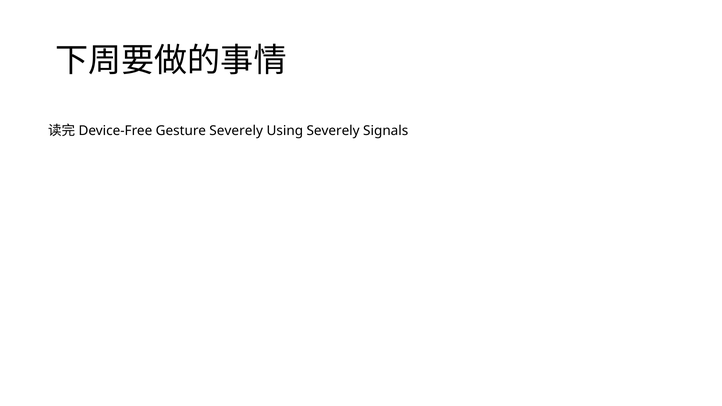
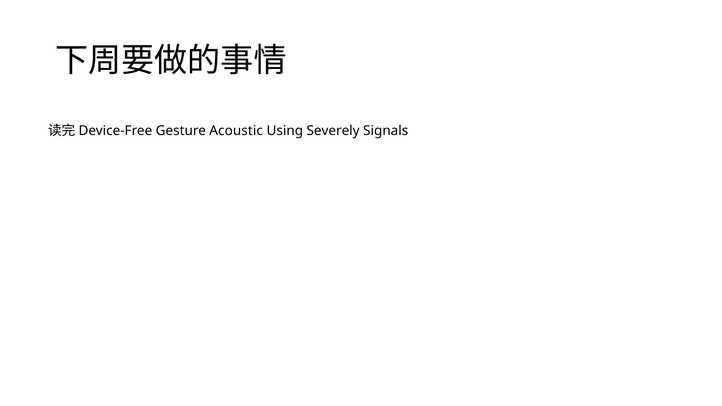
Gesture Severely: Severely -> Acoustic
